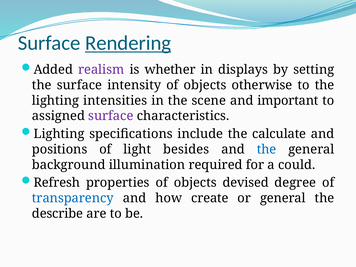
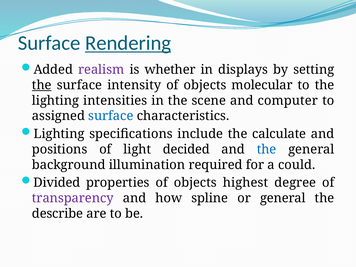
the at (42, 85) underline: none -> present
otherwise: otherwise -> molecular
important: important -> computer
surface at (111, 116) colour: purple -> blue
besides: besides -> decided
Refresh: Refresh -> Divided
devised: devised -> highest
transparency colour: blue -> purple
create: create -> spline
